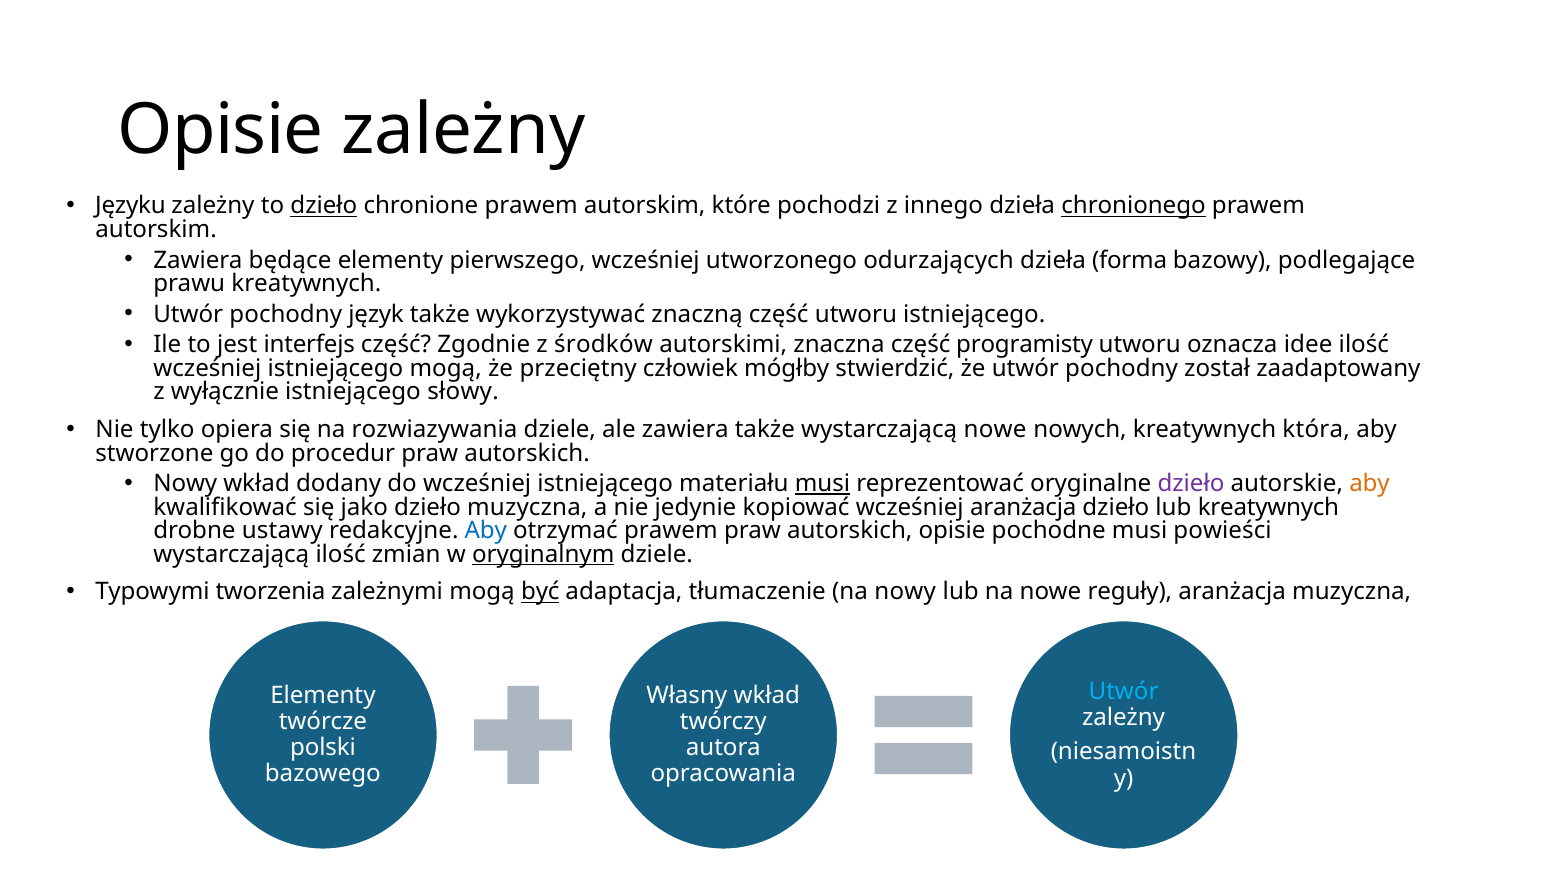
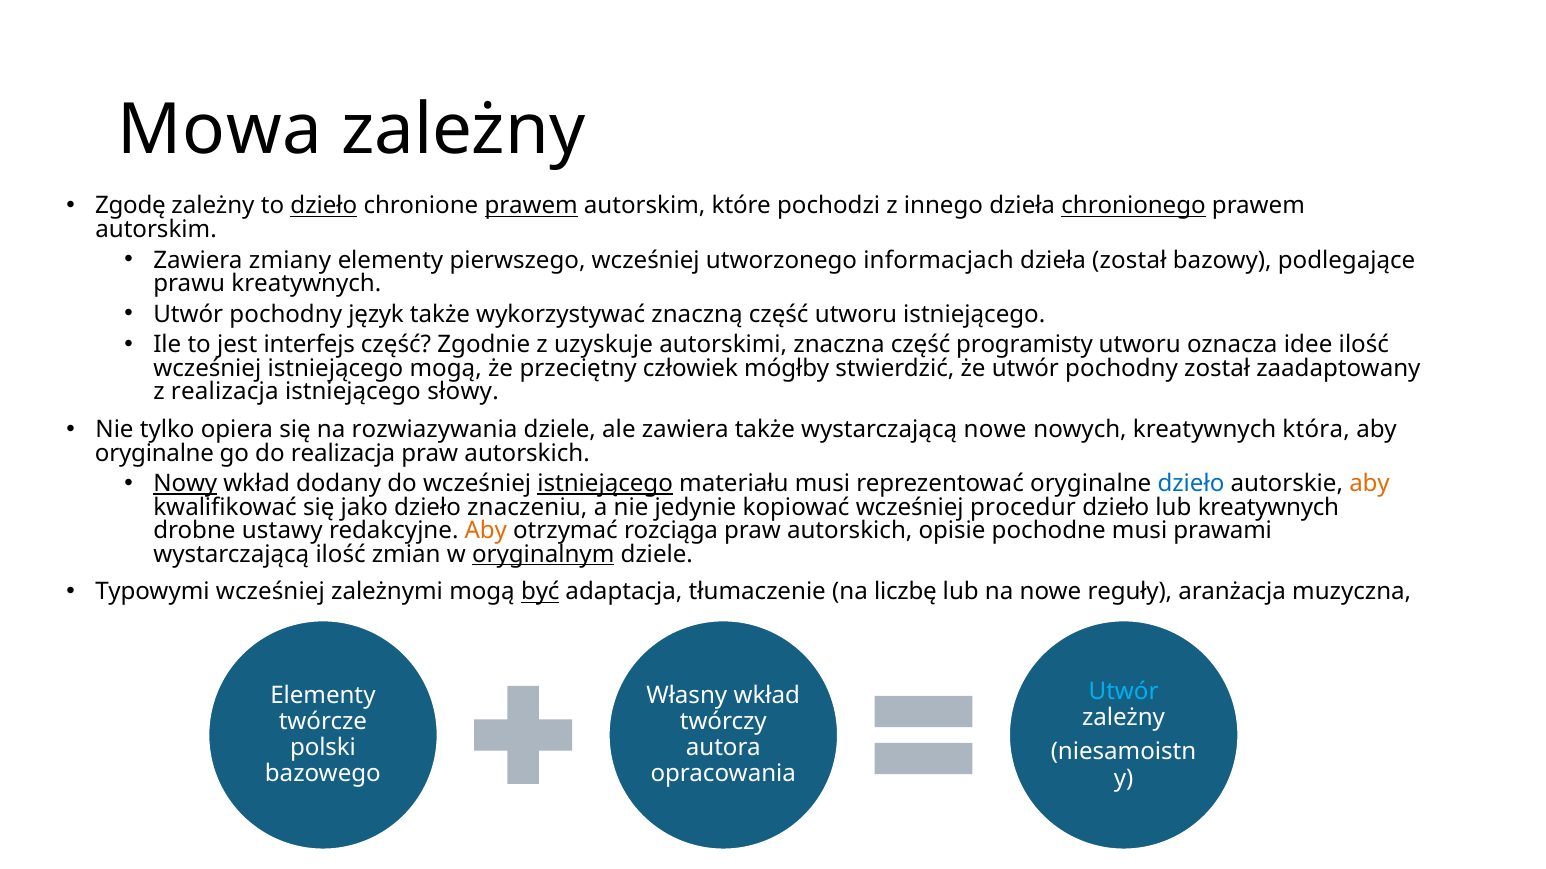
Opisie at (221, 130): Opisie -> Mowa
Języku: Języku -> Zgodę
prawem at (531, 206) underline: none -> present
będące: będące -> zmiany
odurzających: odurzających -> informacjach
dzieła forma: forma -> został
środków: środków -> uzyskuje
z wyłącznie: wyłącznie -> realizacja
stworzone at (154, 453): stworzone -> oryginalne
do procedur: procedur -> realizacja
Nowy at (185, 484) underline: none -> present
istniejącego at (605, 484) underline: none -> present
musi at (822, 484) underline: present -> none
dzieło at (1191, 484) colour: purple -> blue
dzieło muzyczna: muzyczna -> znaczeniu
wcześniej aranżacja: aranżacja -> procedur
Aby at (486, 531) colour: blue -> orange
otrzymać prawem: prawem -> rozciąga
powieści: powieści -> prawami
Typowymi tworzenia: tworzenia -> wcześniej
na nowy: nowy -> liczbę
